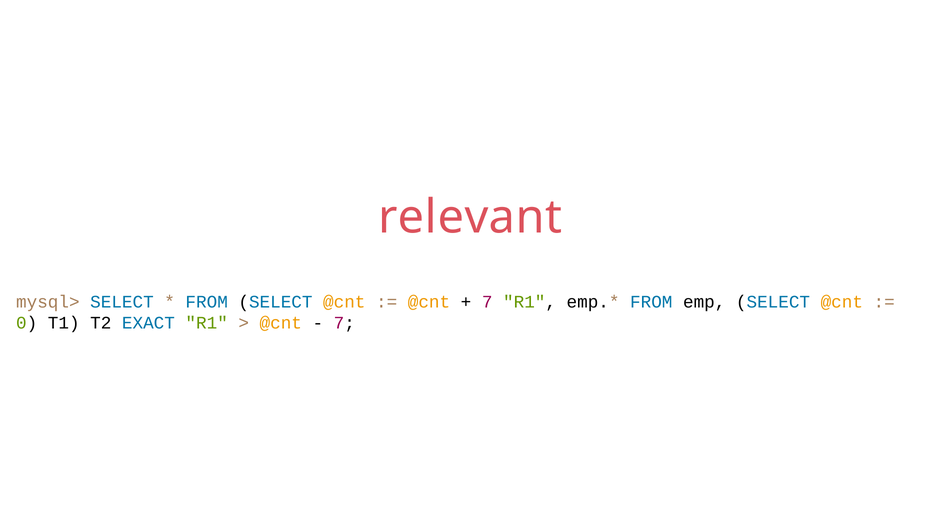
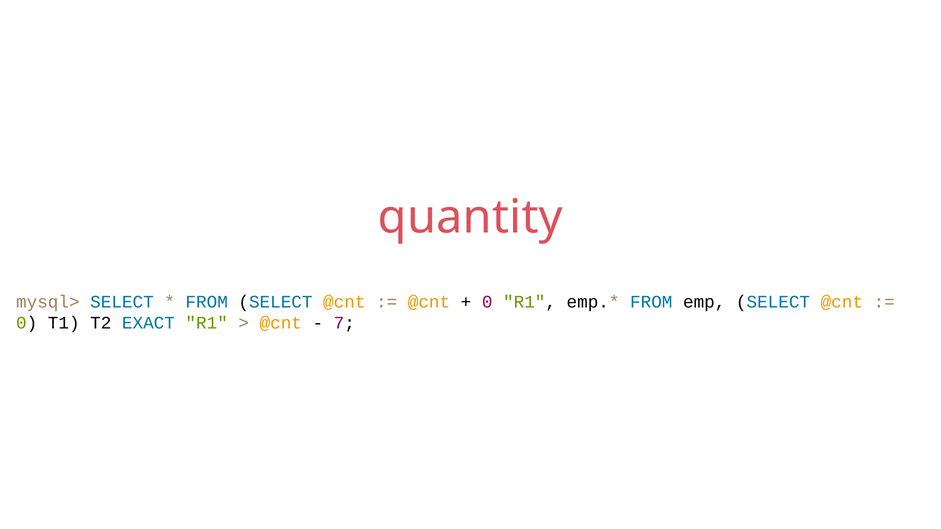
relevant: relevant -> quantity
7 at (487, 302): 7 -> 0
